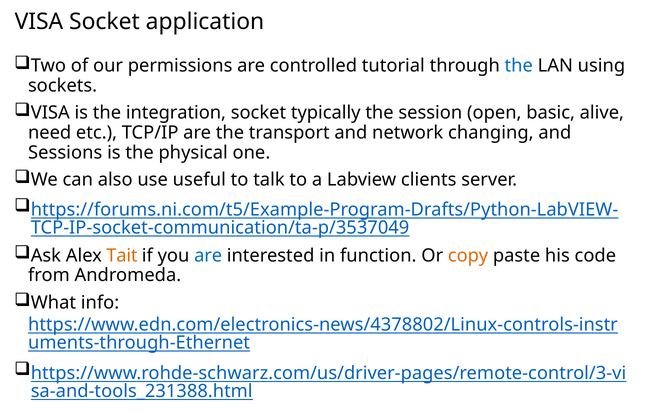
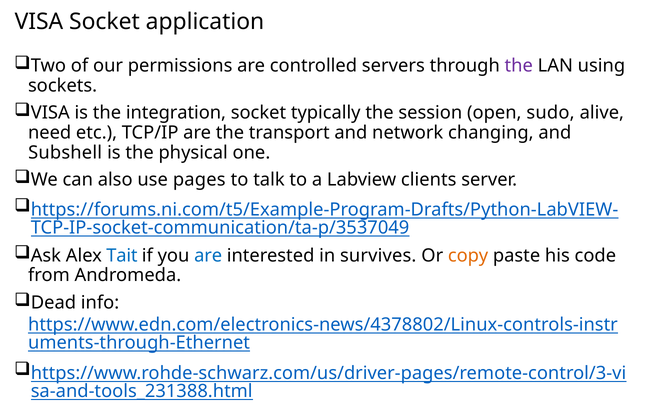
tutorial: tutorial -> servers
the at (519, 66) colour: blue -> purple
basic: basic -> sudo
Sessions: Sessions -> Subshell
useful: useful -> pages
Tait colour: orange -> blue
function: function -> survives
What: What -> Dead
